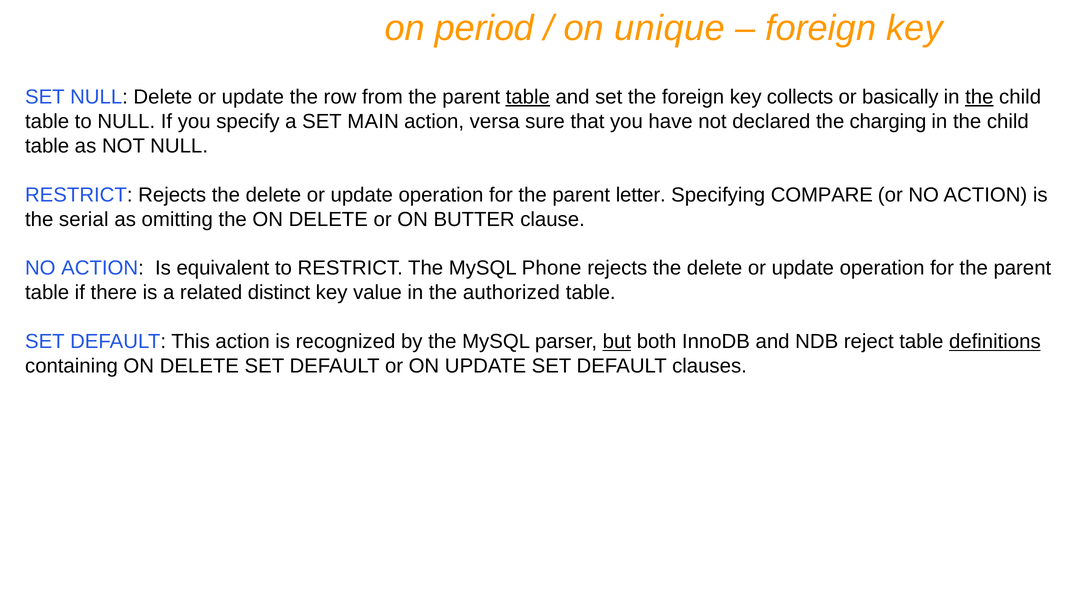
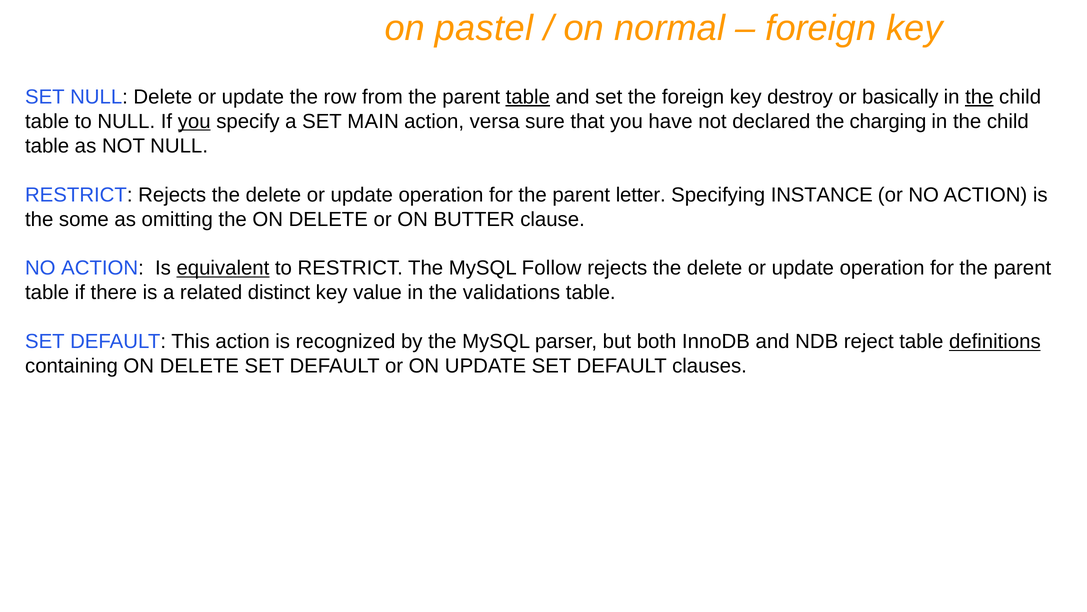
period: period -> pastel
unique: unique -> normal
collects: collects -> destroy
you at (194, 121) underline: none -> present
COMPARE: COMPARE -> INSTANCE
serial: serial -> some
equivalent underline: none -> present
Phone: Phone -> Follow
authorized: authorized -> validations
but underline: present -> none
